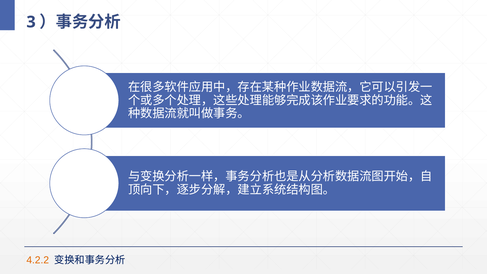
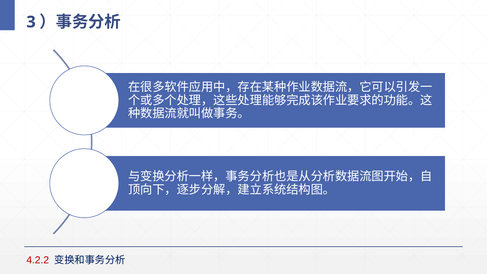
4.2.2 colour: orange -> red
